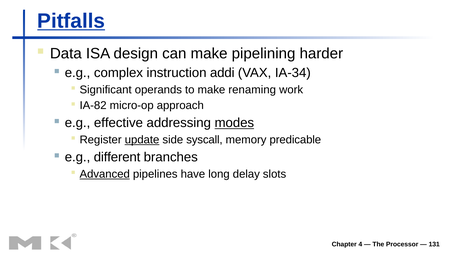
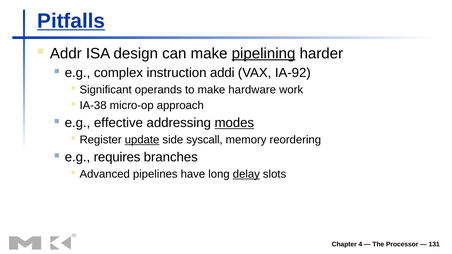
Data: Data -> Addr
pipelining underline: none -> present
IA-34: IA-34 -> IA-92
renaming: renaming -> hardware
IA-82: IA-82 -> IA-38
predicable: predicable -> reordering
different: different -> requires
Advanced underline: present -> none
delay underline: none -> present
